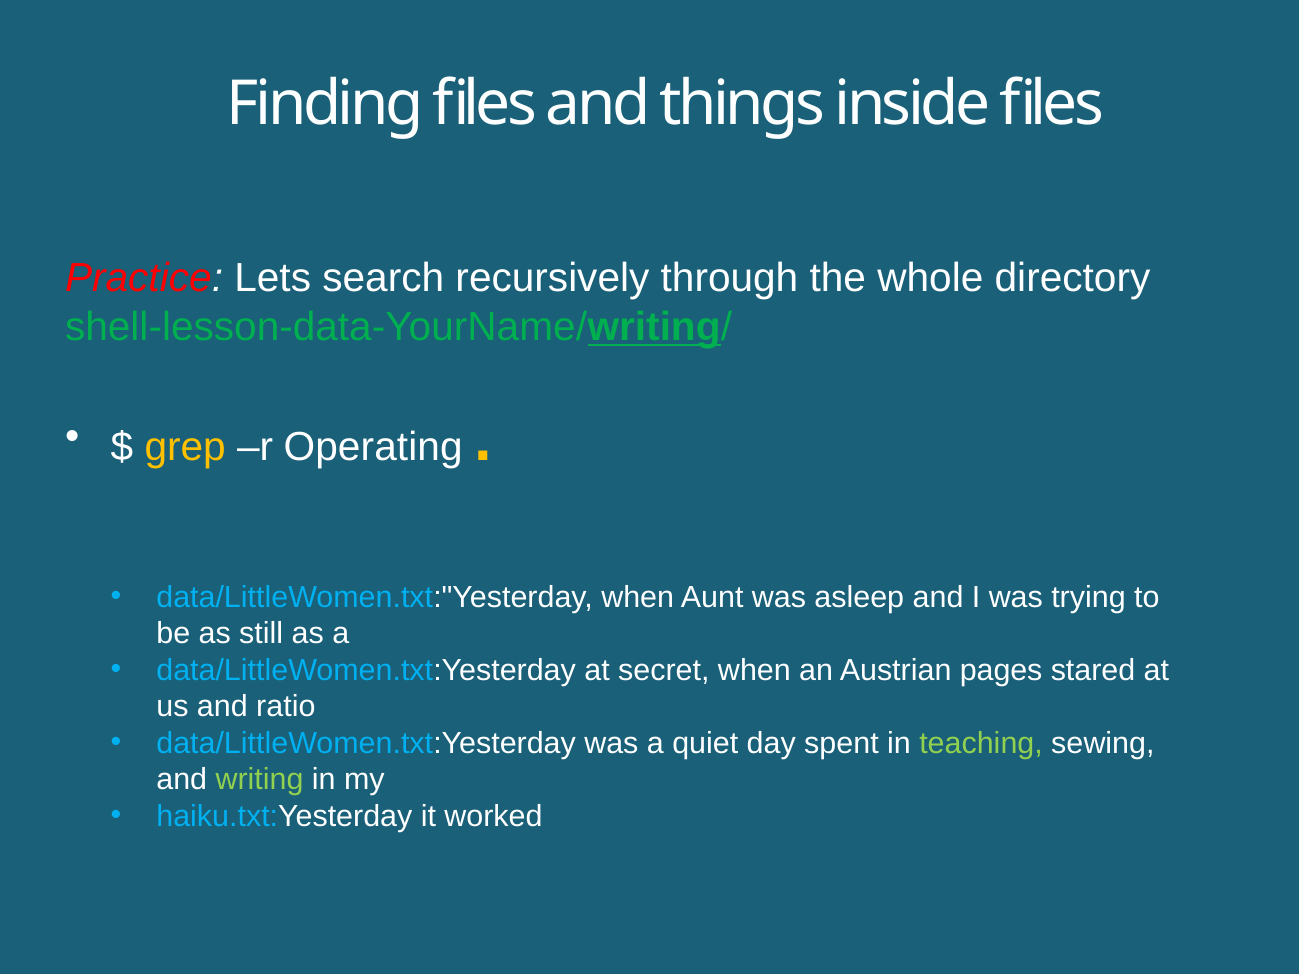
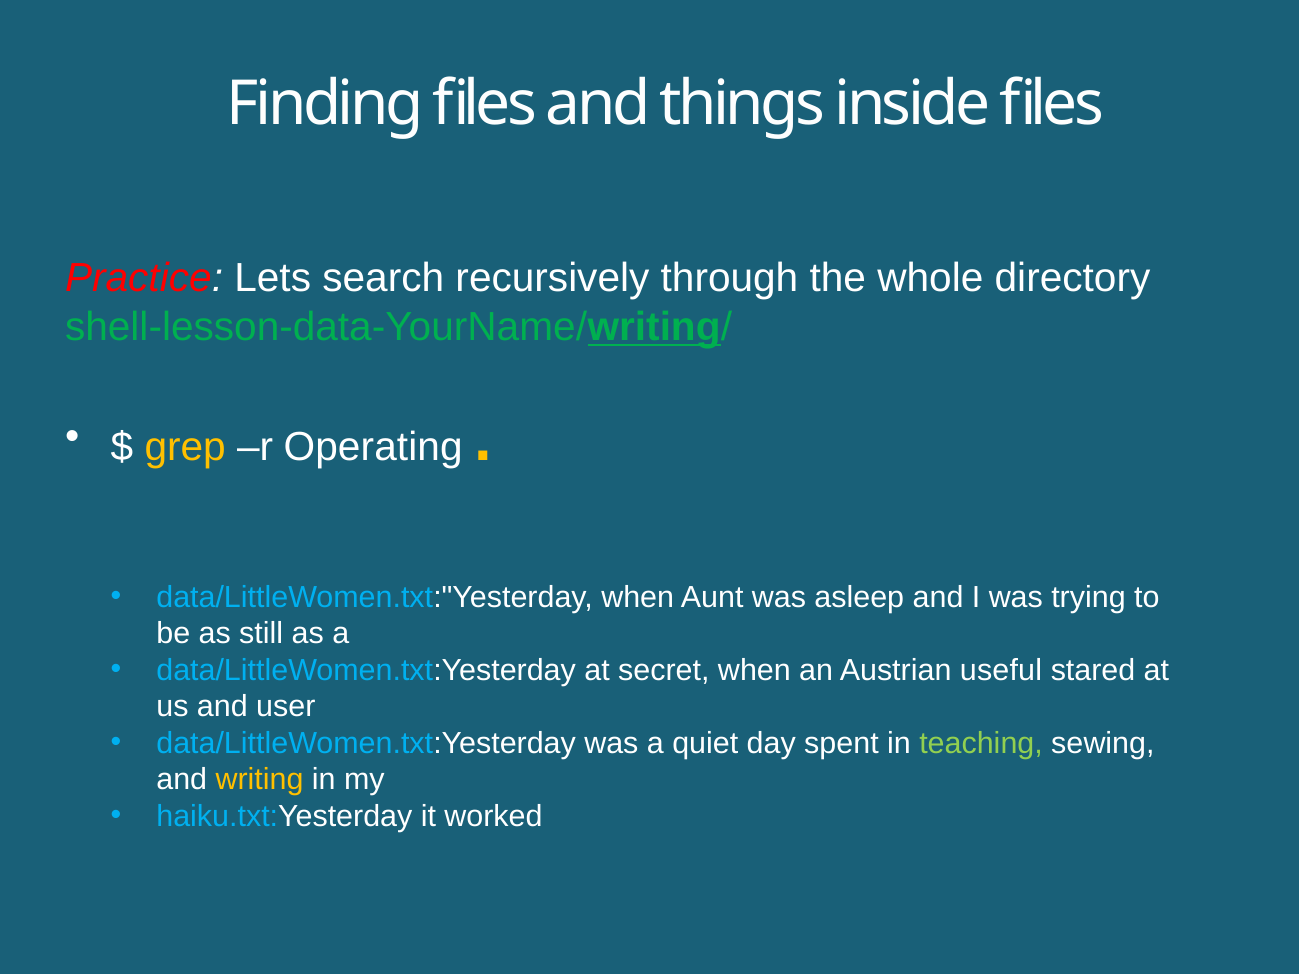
pages: pages -> useful
ratio: ratio -> user
writing colour: light green -> yellow
